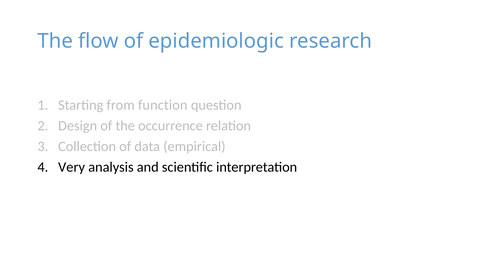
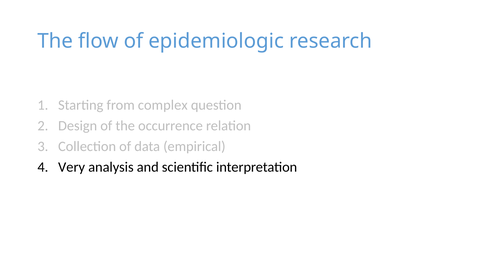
function: function -> complex
